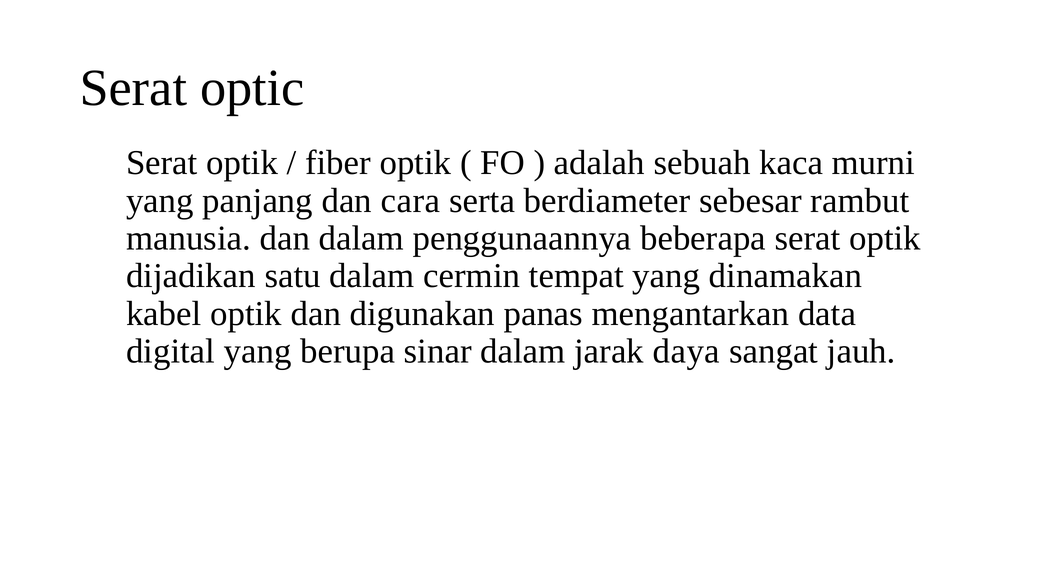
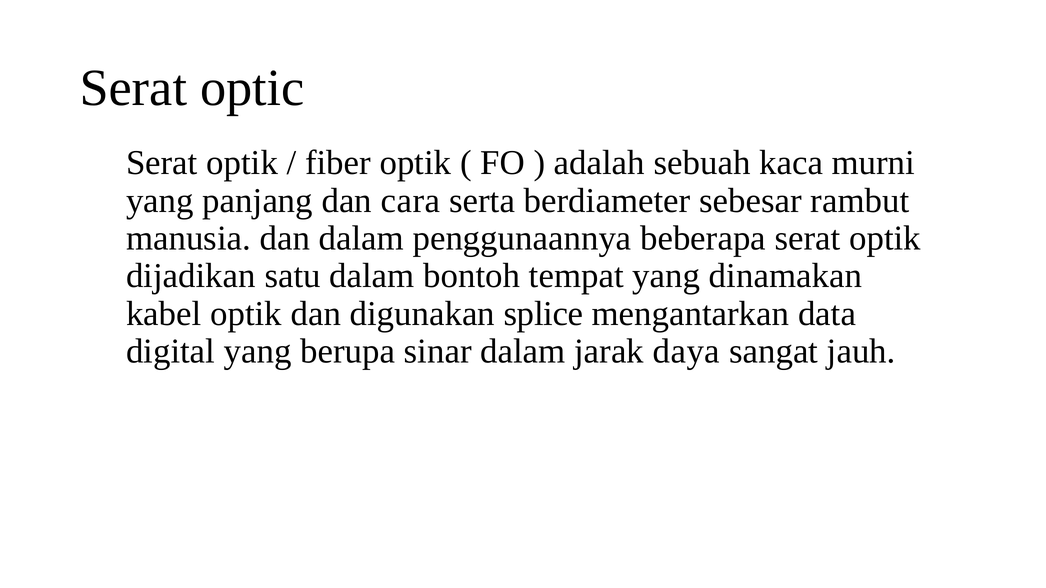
cermin: cermin -> bontoh
panas: panas -> splice
